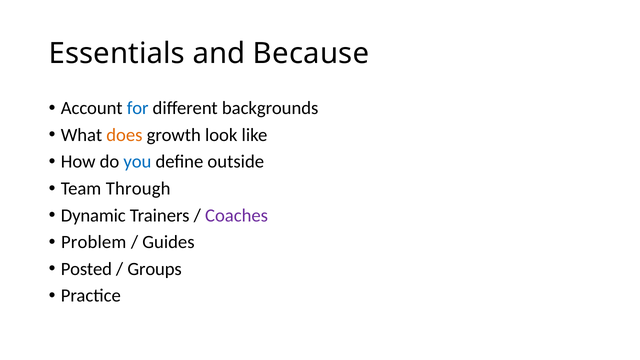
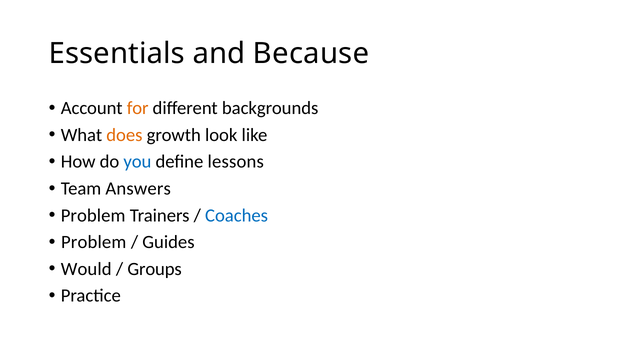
for colour: blue -> orange
outside: outside -> lessons
Through: Through -> Answers
Dynamic at (93, 215): Dynamic -> Problem
Coaches colour: purple -> blue
Posted: Posted -> Would
